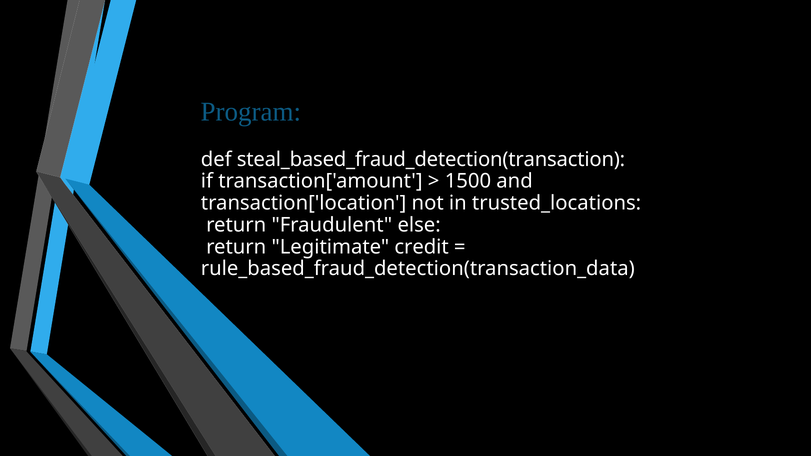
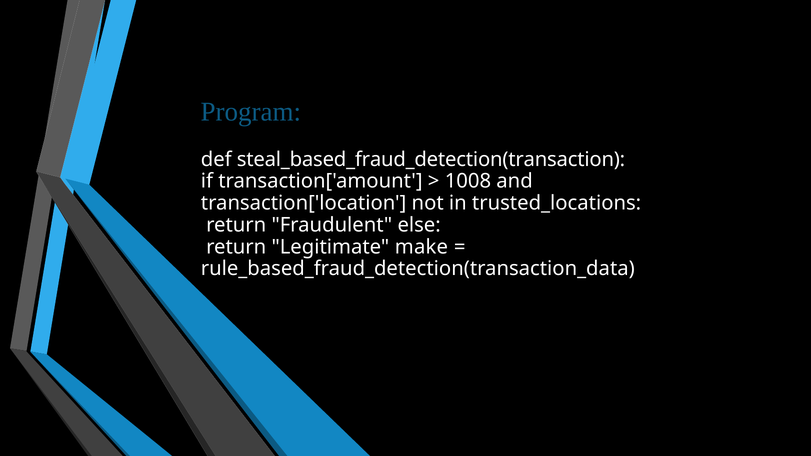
1500: 1500 -> 1008
credit: credit -> make
